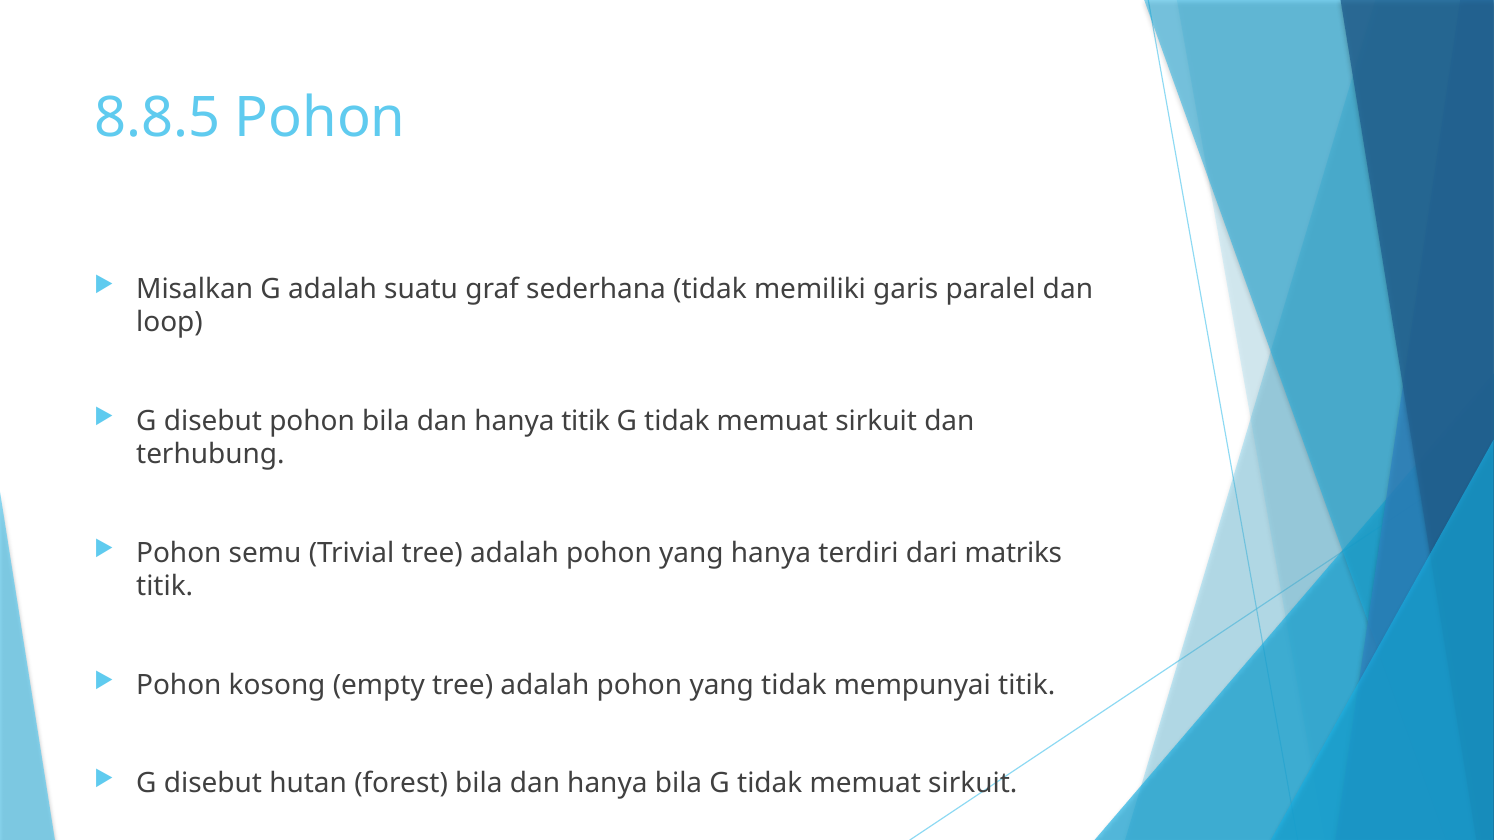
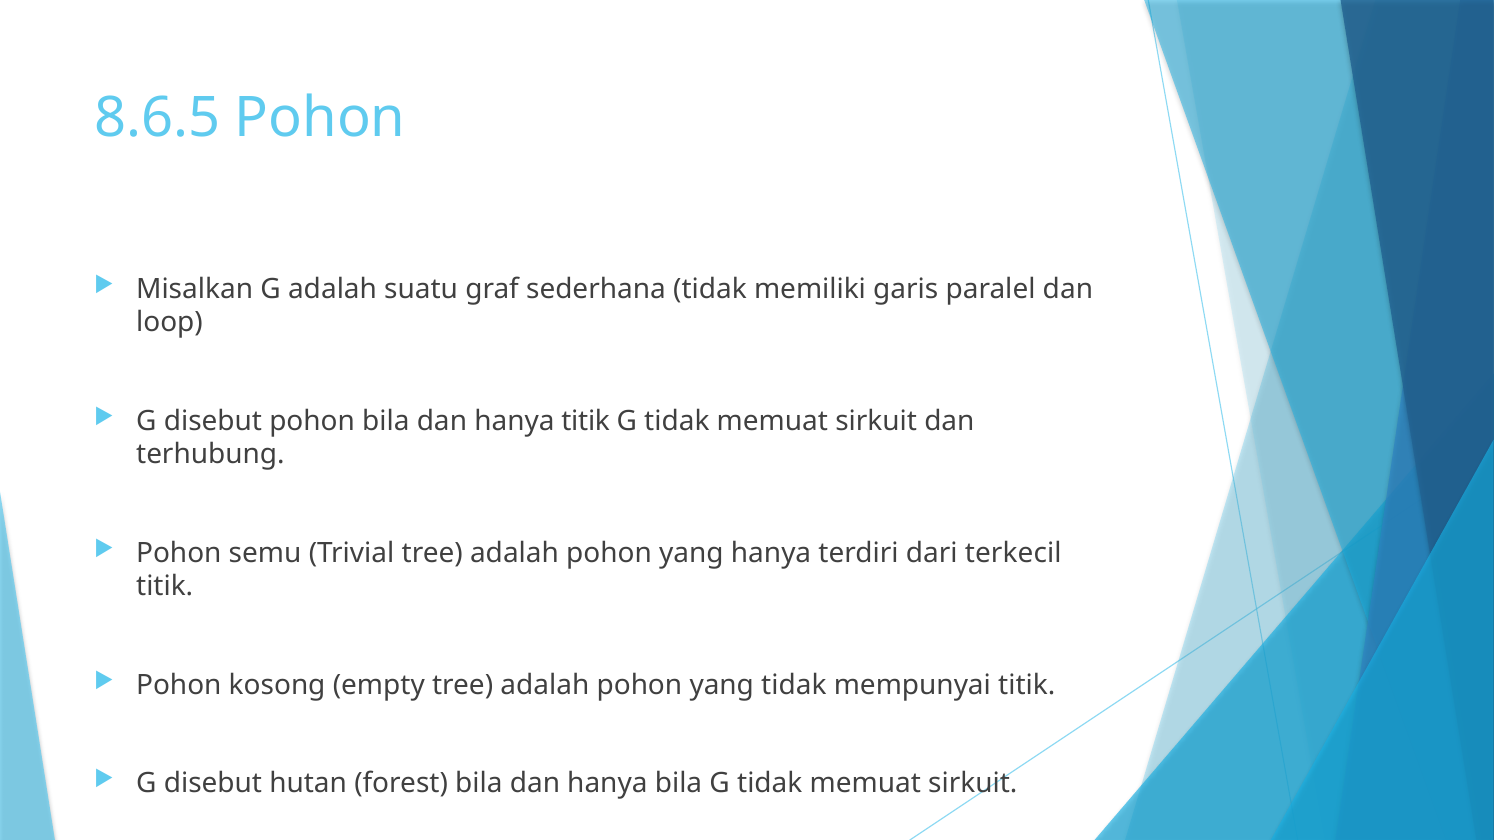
8.8.5: 8.8.5 -> 8.6.5
matriks: matriks -> terkecil
